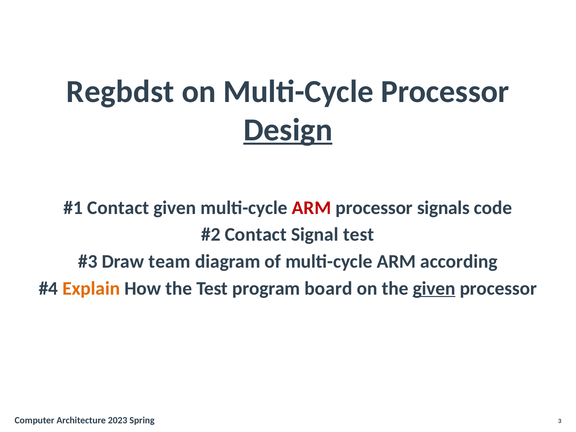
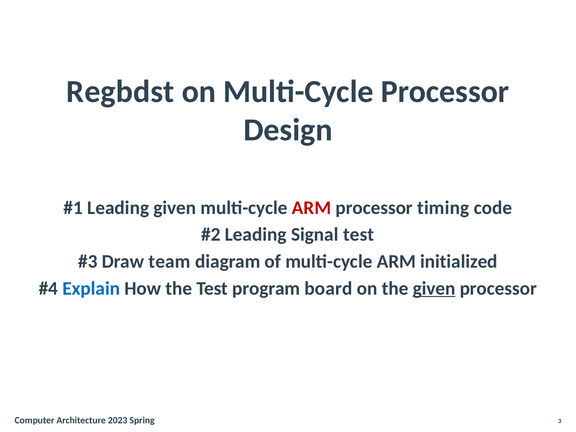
Design underline: present -> none
Contact at (118, 208): Contact -> Leading
signals: signals -> timing
Contact at (256, 235): Contact -> Leading
according: according -> initialized
Explain colour: orange -> blue
